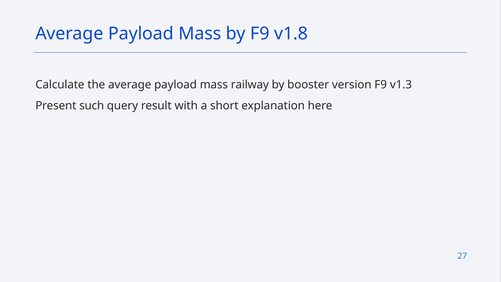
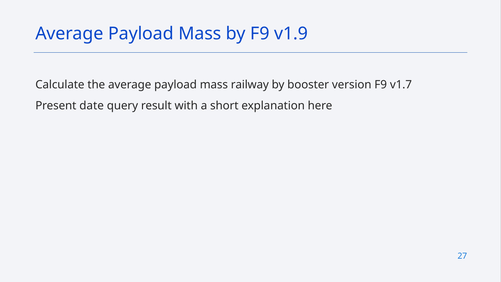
v1.8: v1.8 -> v1.9
v1.3: v1.3 -> v1.7
such: such -> date
